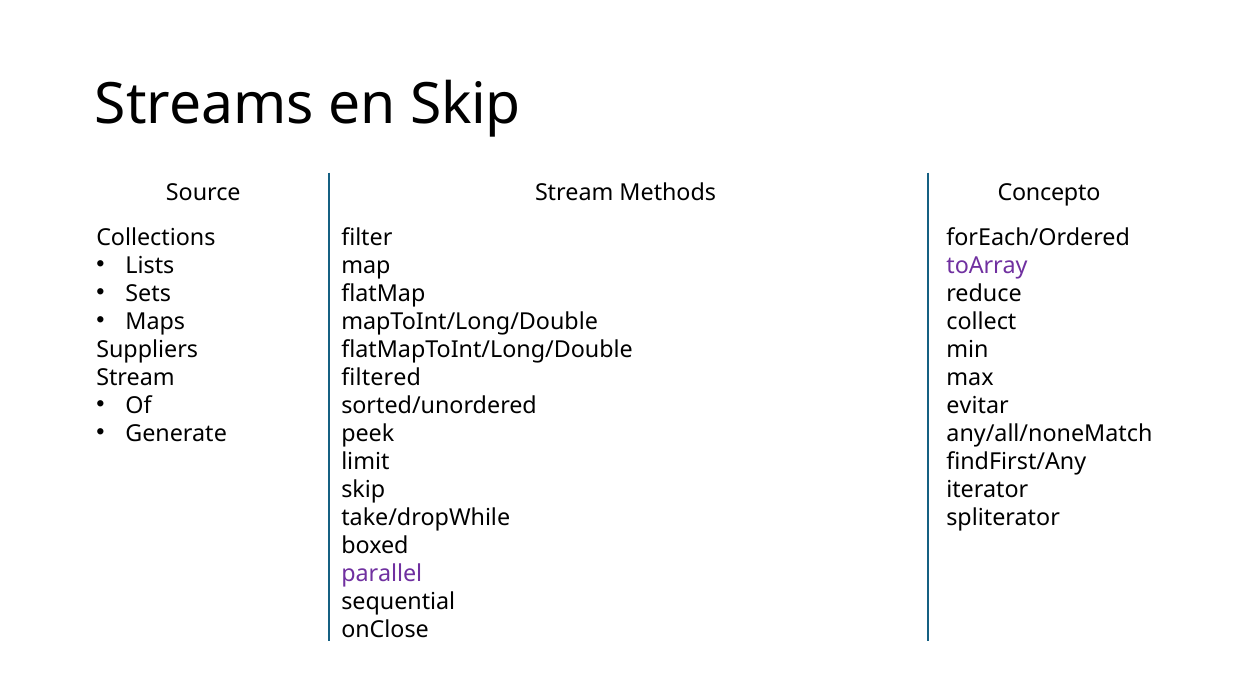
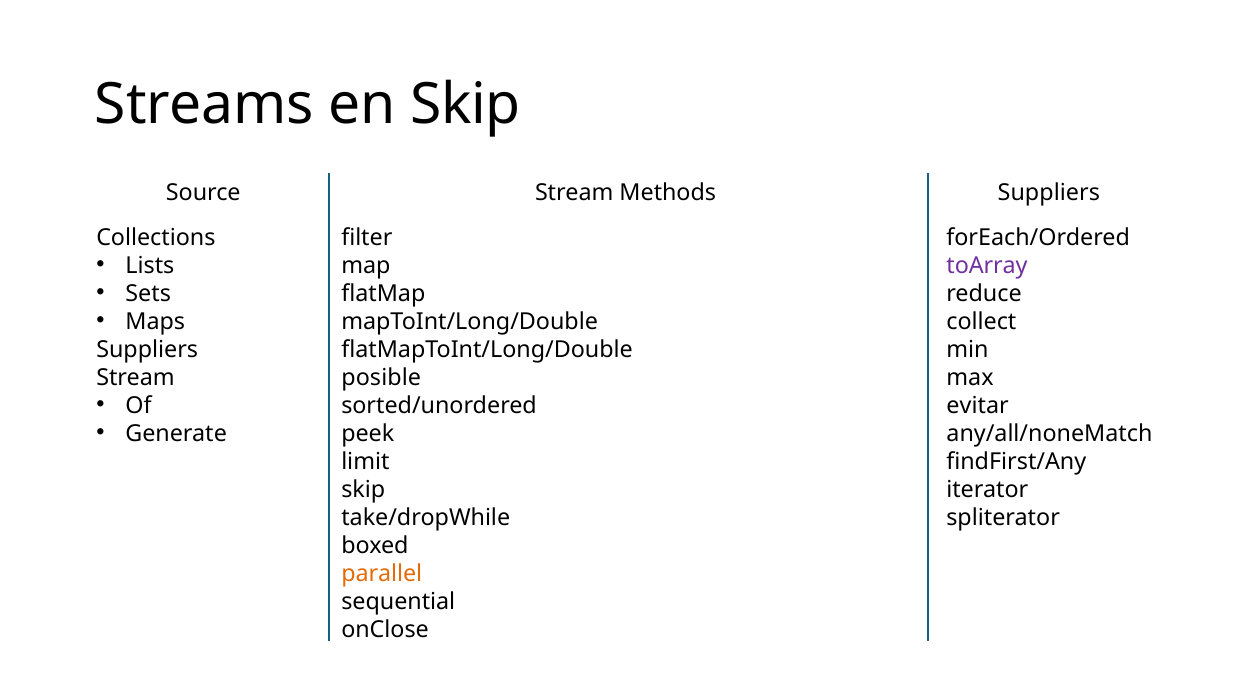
Methods Concepto: Concepto -> Suppliers
filtered: filtered -> posible
parallel colour: purple -> orange
